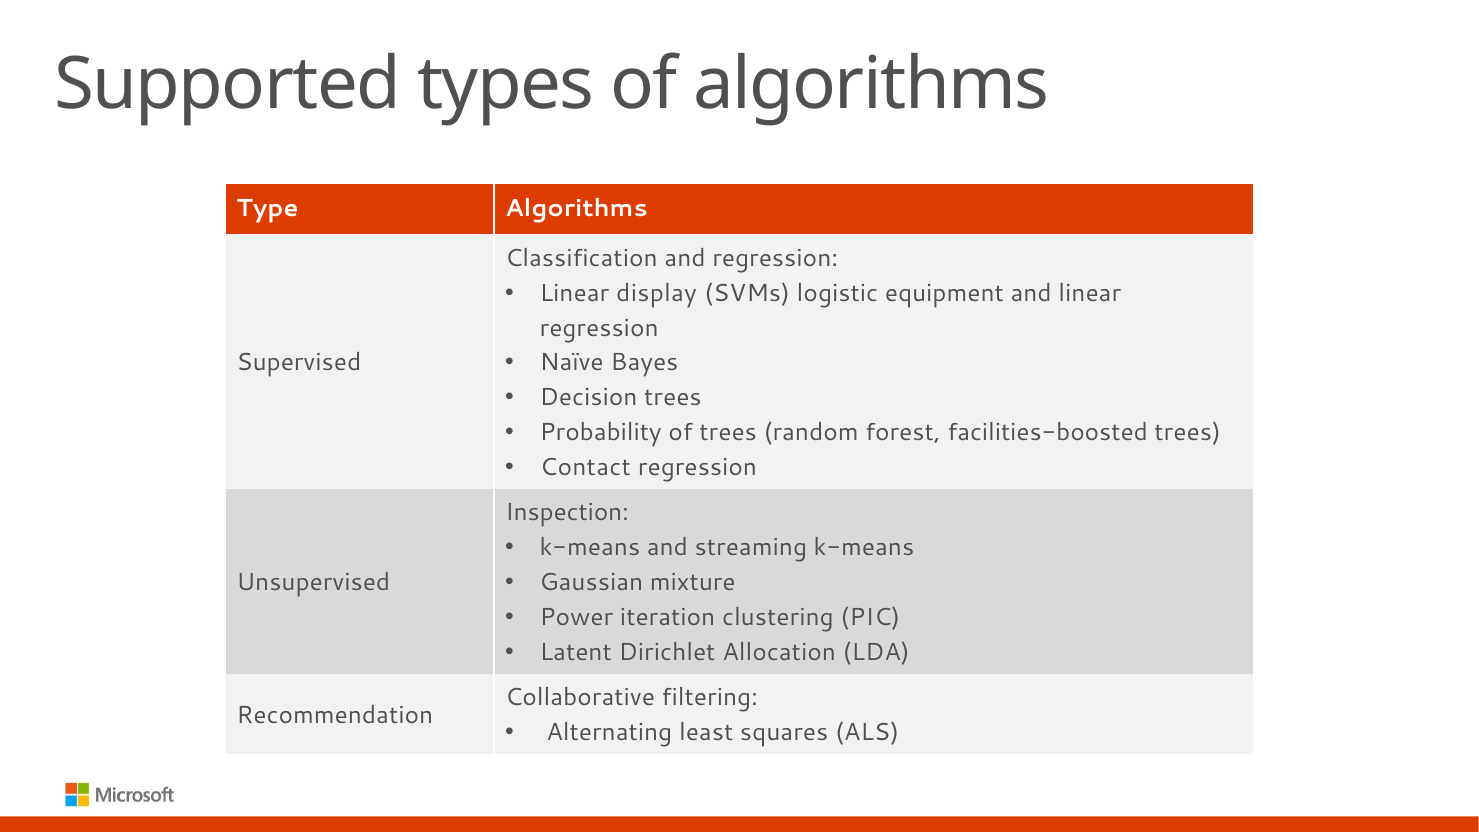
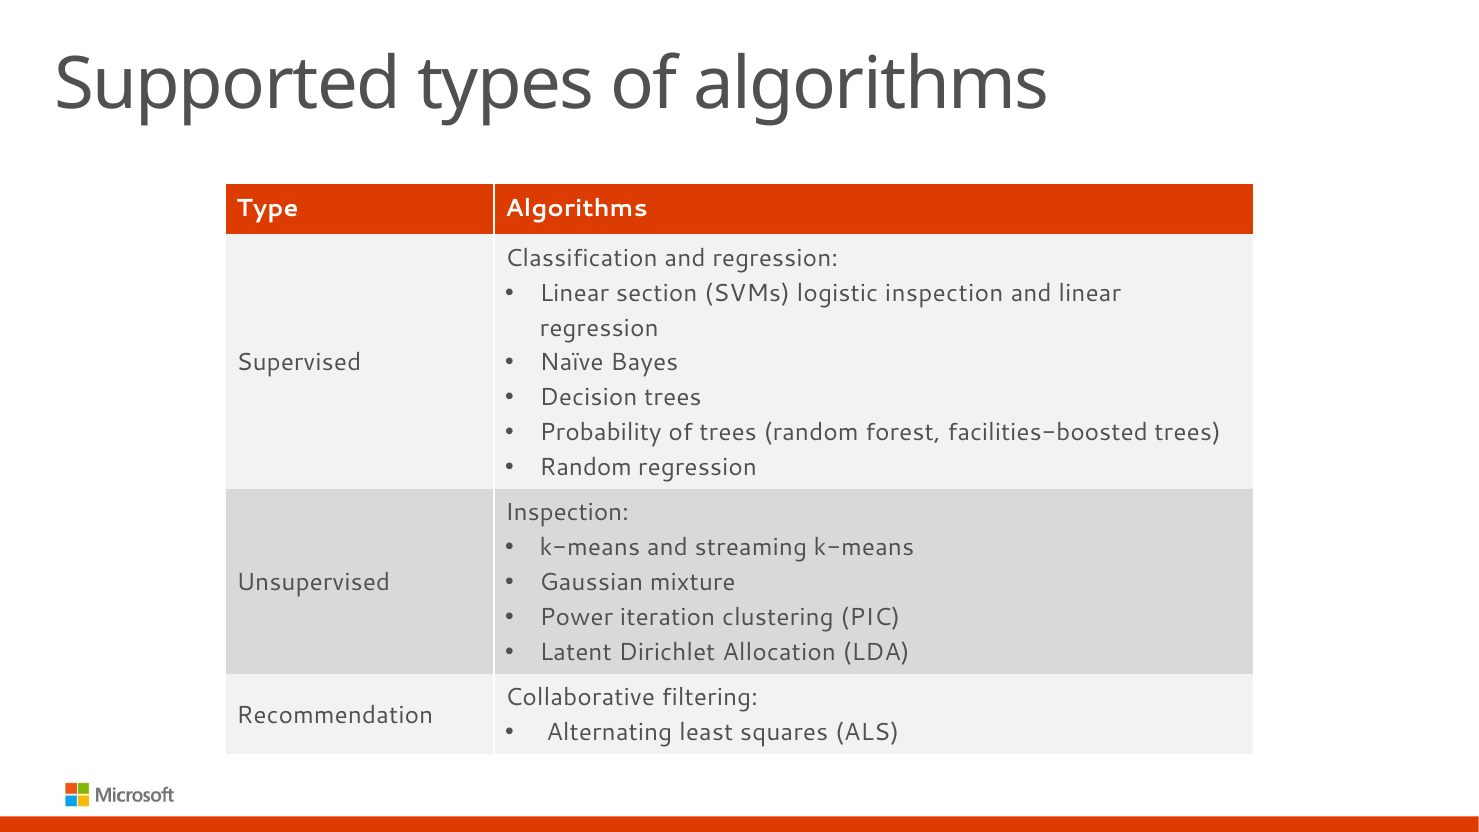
display: display -> section
logistic equipment: equipment -> inspection
Contact at (585, 467): Contact -> Random
